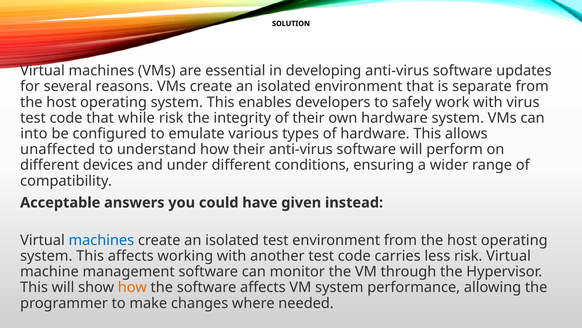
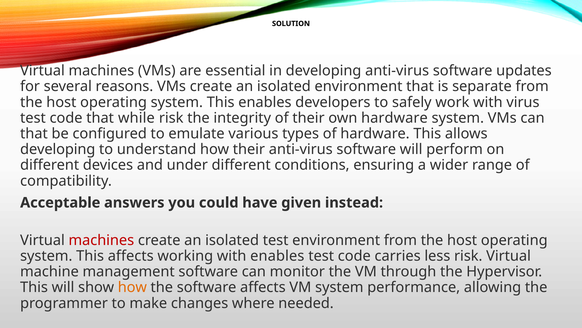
into at (34, 133): into -> that
unaffected at (58, 149): unaffected -> developing
machines at (101, 240) colour: blue -> red
with another: another -> enables
